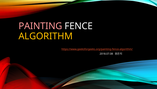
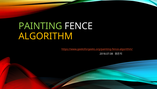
PAINTING colour: pink -> light green
